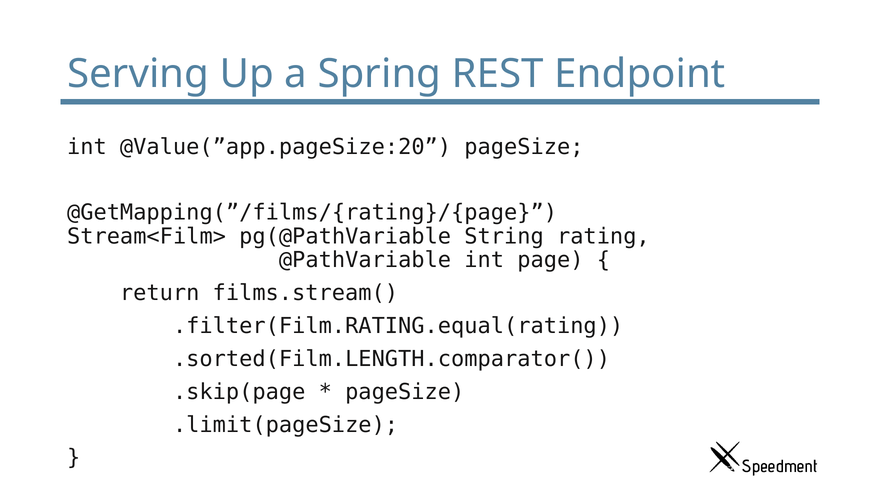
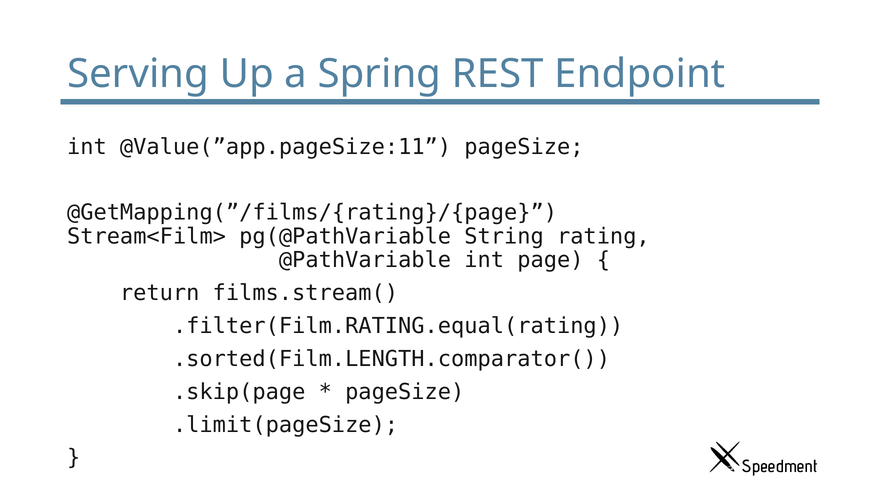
@Value(”app.pageSize:20: @Value(”app.pageSize:20 -> @Value(”app.pageSize:11
